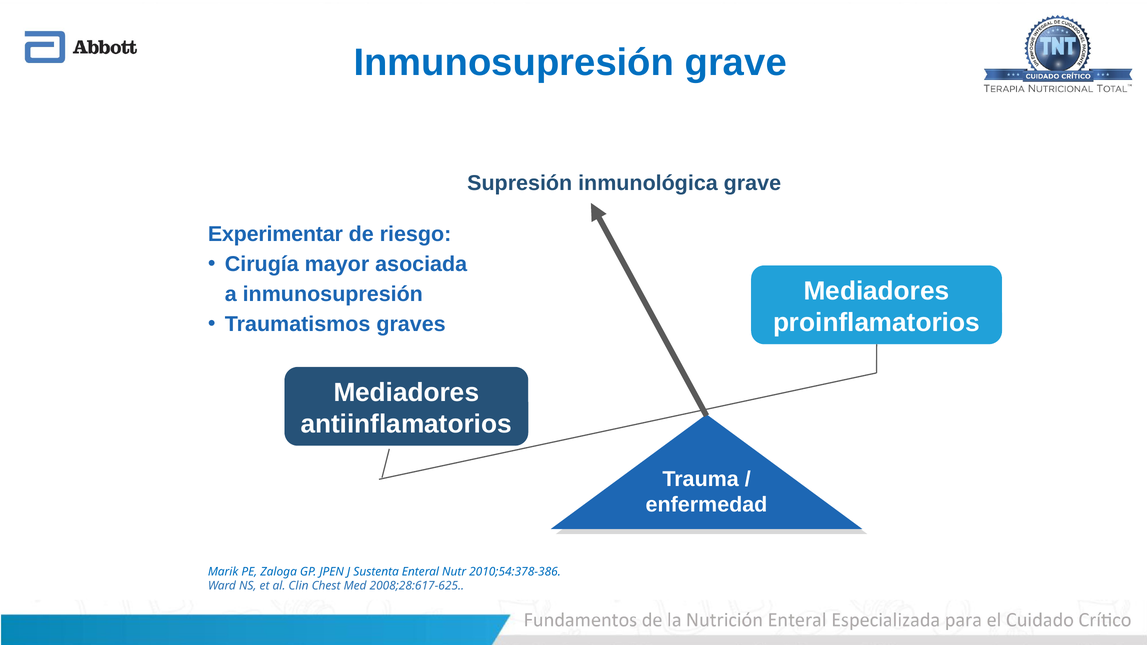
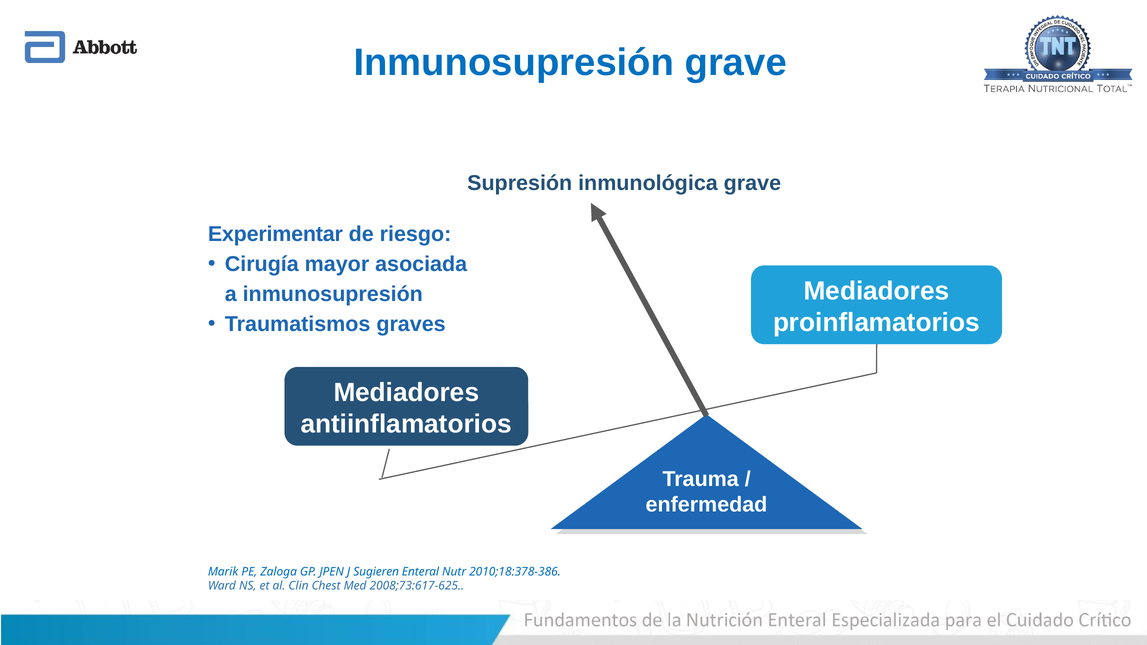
Sustenta: Sustenta -> Sugieren
2010;54:378-386: 2010;54:378-386 -> 2010;18:378-386
2008;28:617-625: 2008;28:617-625 -> 2008;73:617-625
